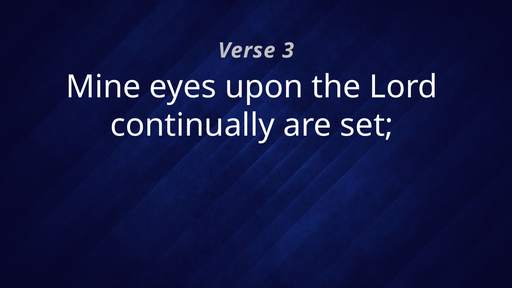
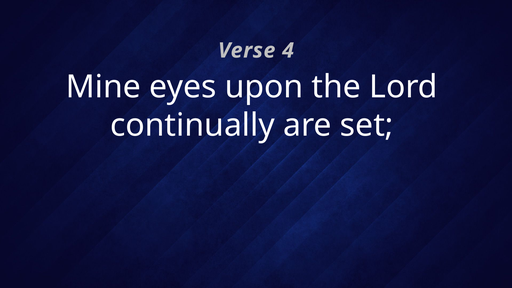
3: 3 -> 4
